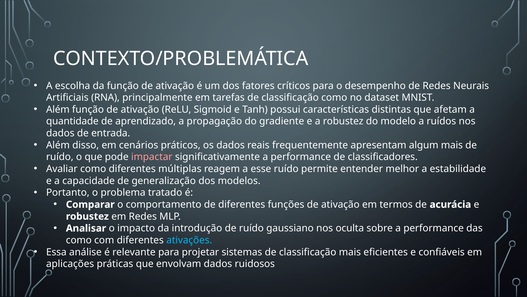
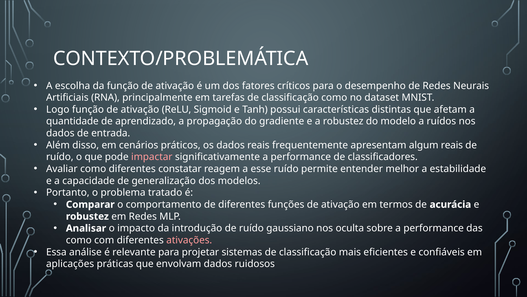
Além at (58, 109): Além -> Logo
algum mais: mais -> reais
múltiplas: múltiplas -> constatar
ativações colour: light blue -> pink
